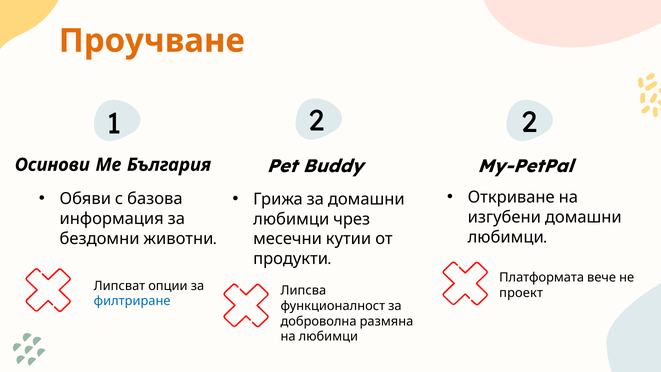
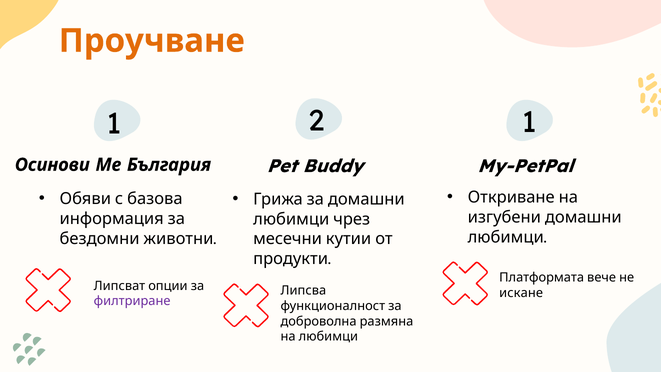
2 2: 2 -> 1
проект: проект -> искане
филтриране colour: blue -> purple
